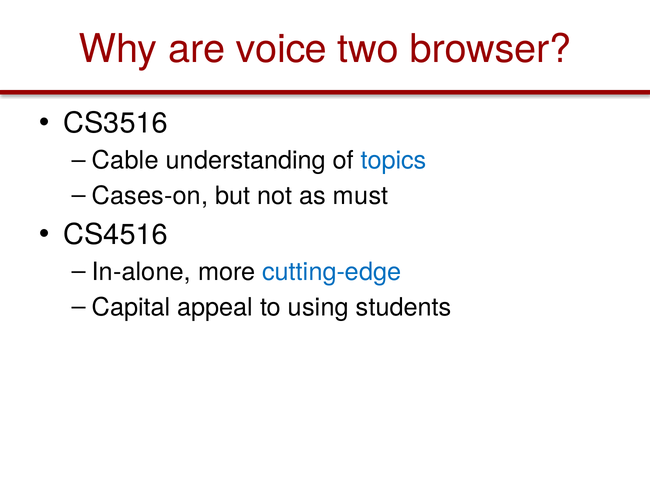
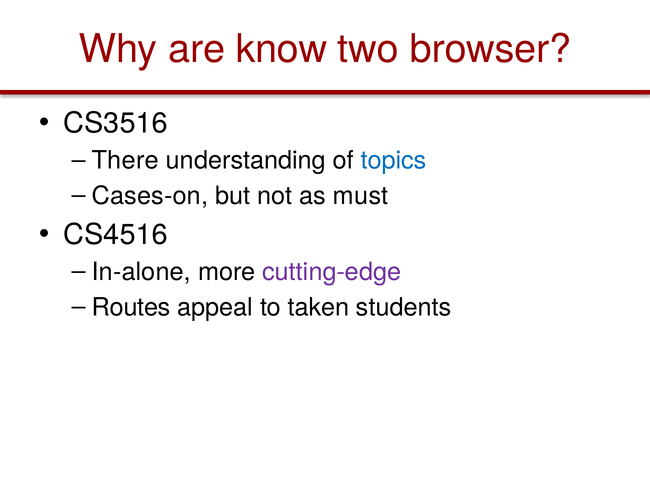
voice: voice -> know
Cable: Cable -> There
cutting-edge colour: blue -> purple
Capital: Capital -> Routes
using: using -> taken
